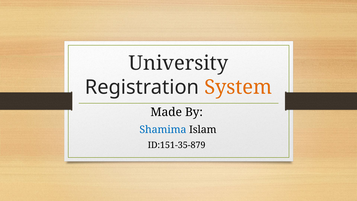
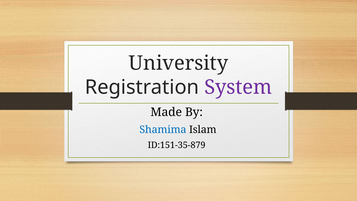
System colour: orange -> purple
